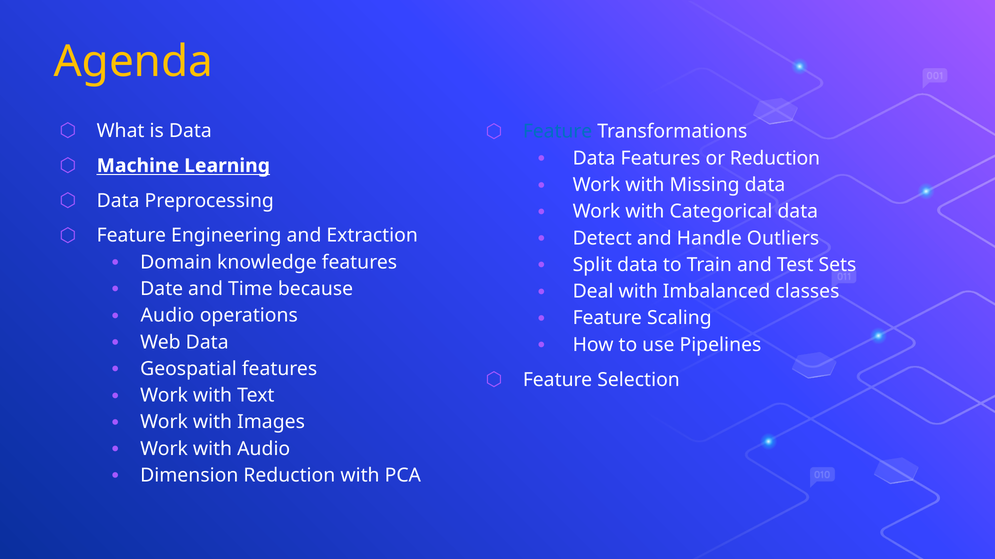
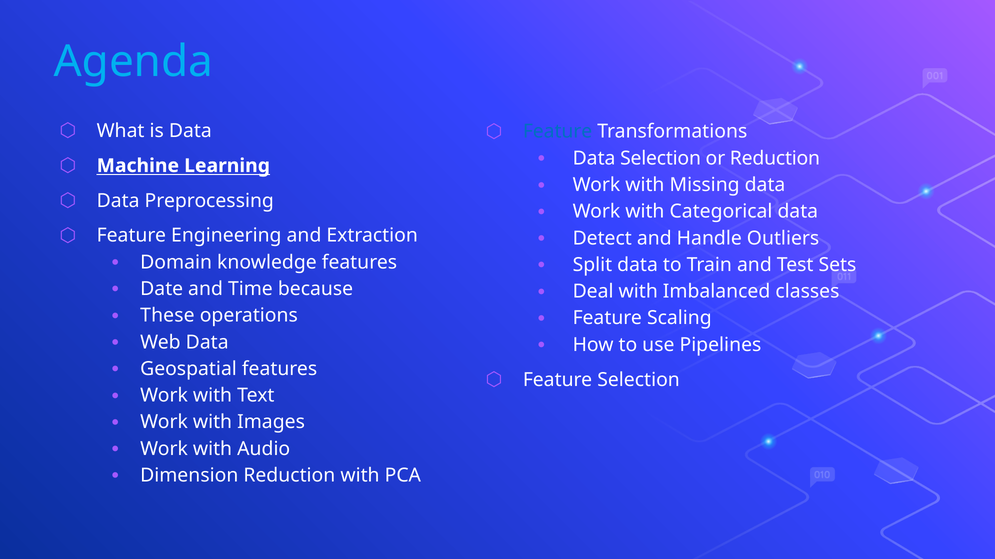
Agenda colour: yellow -> light blue
Data Features: Features -> Selection
Audio at (167, 316): Audio -> These
